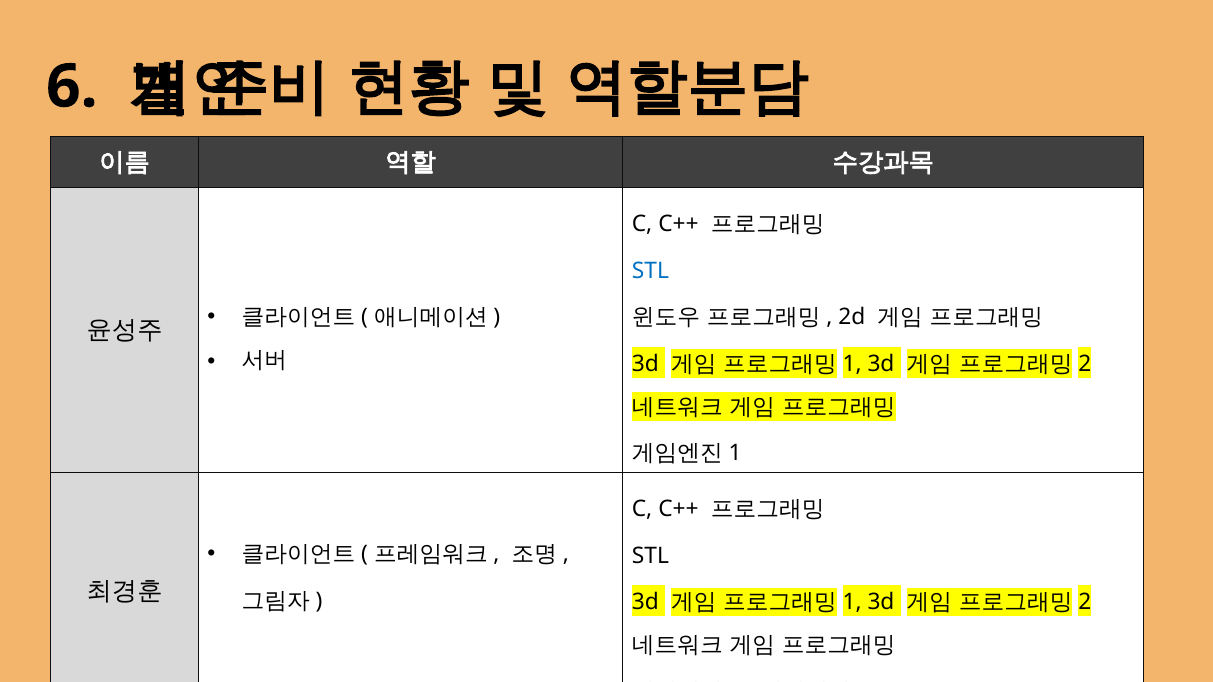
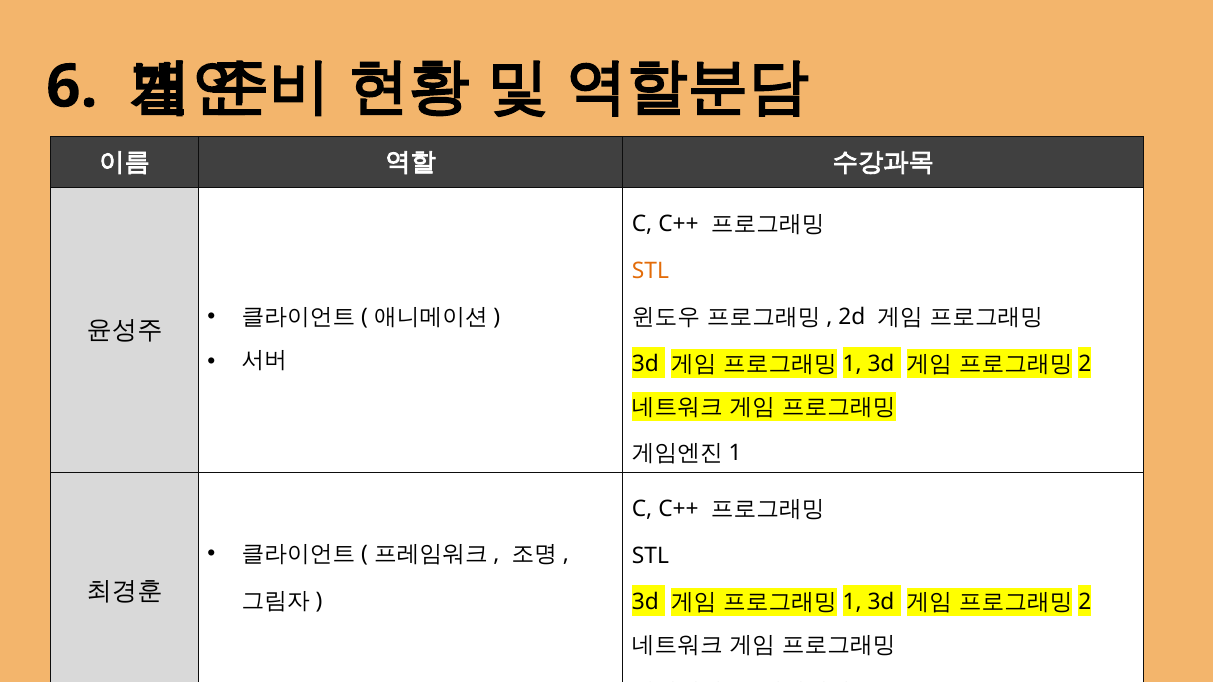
STL at (650, 271) colour: blue -> orange
